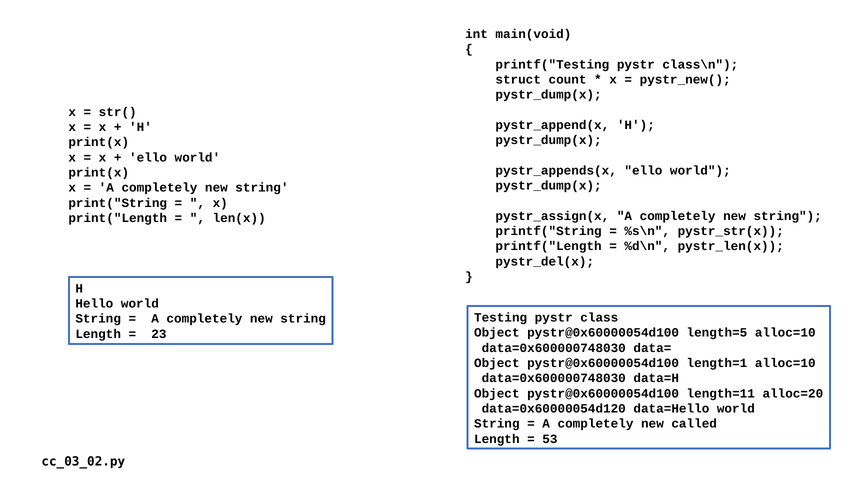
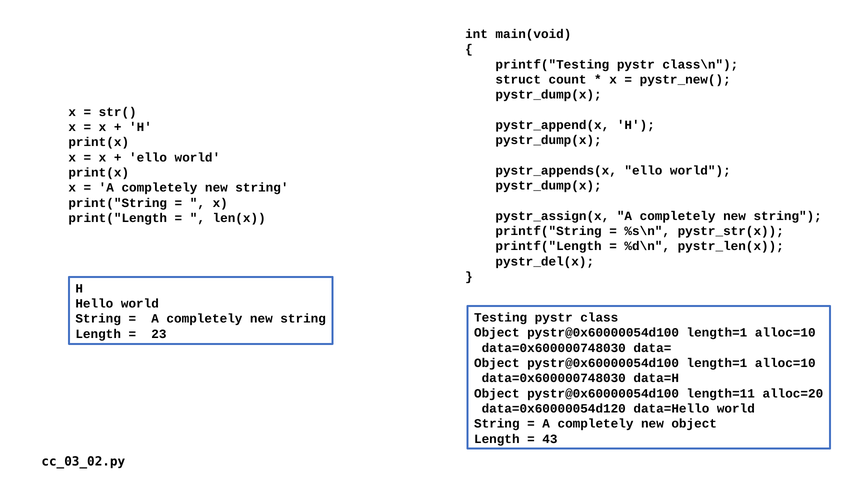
length=5 at (717, 333): length=5 -> length=1
new called: called -> object
53: 53 -> 43
